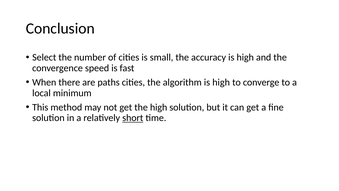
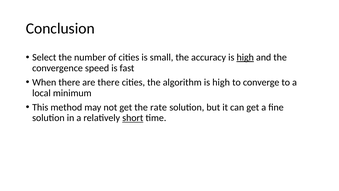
high at (245, 57) underline: none -> present
are paths: paths -> there
the high: high -> rate
